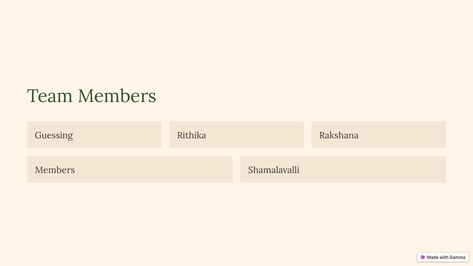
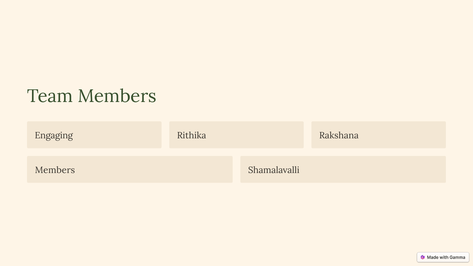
Guessing: Guessing -> Engaging
